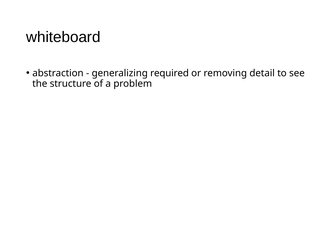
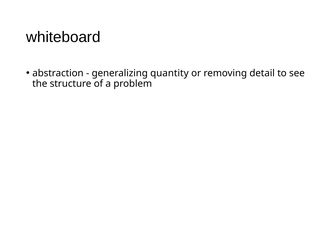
required: required -> quantity
